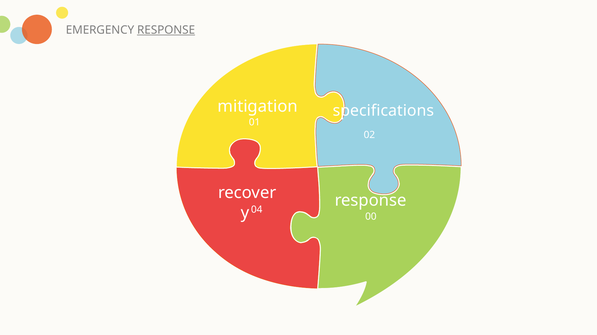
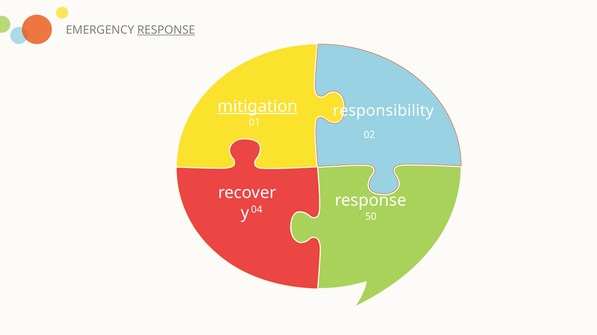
mitigation underline: none -> present
specifications: specifications -> responsibility
00: 00 -> 50
